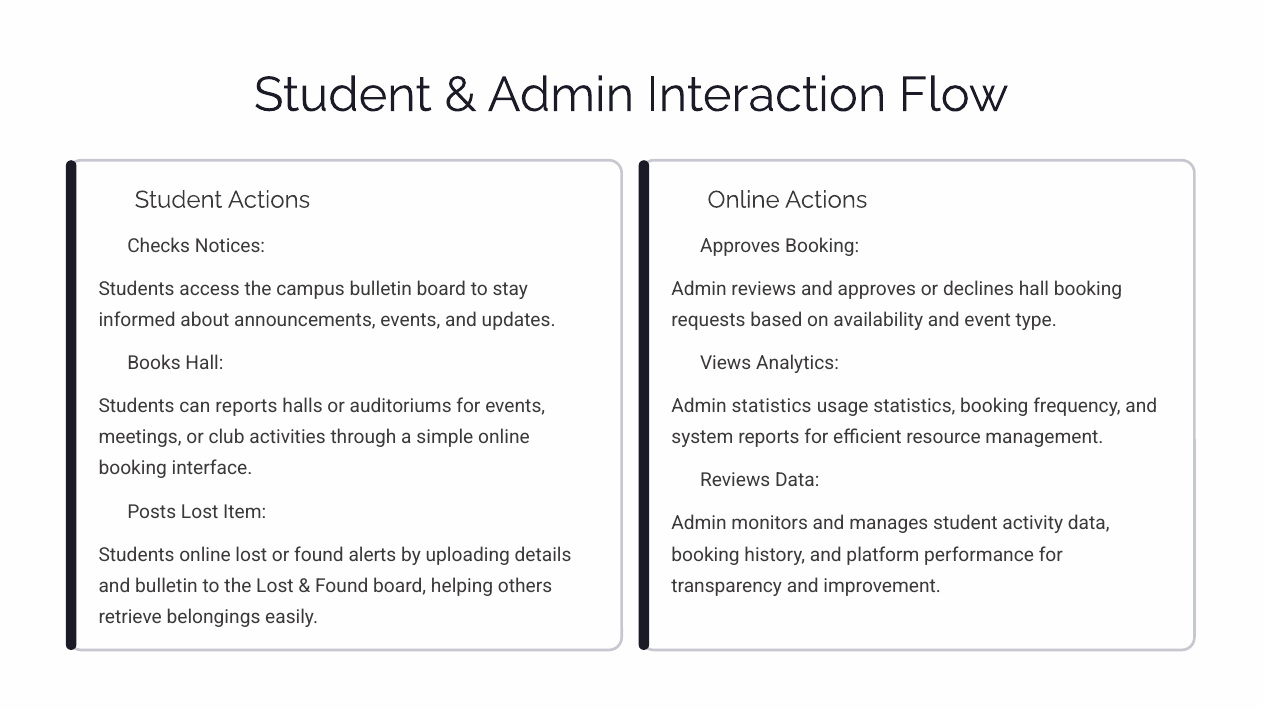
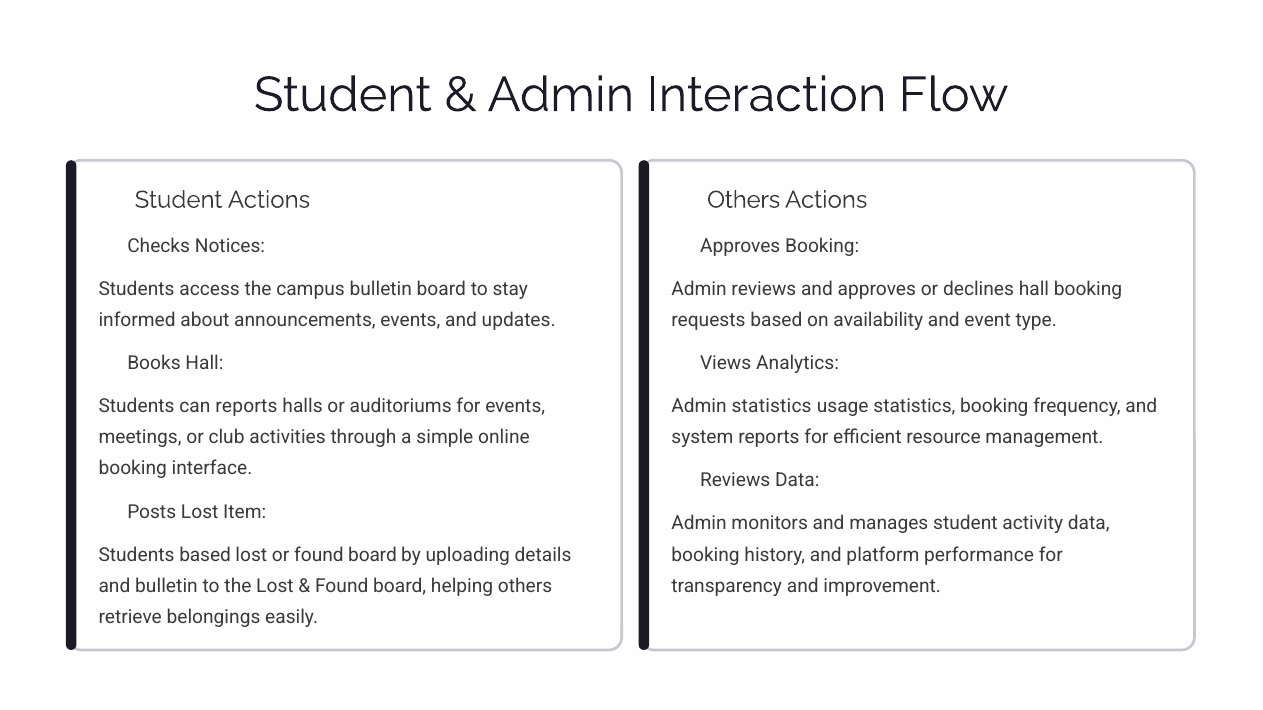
Online at (744, 200): Online -> Others
Students online: online -> based
or found alerts: alerts -> board
